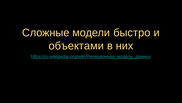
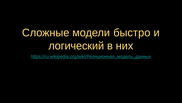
объектами: объектами -> логический
